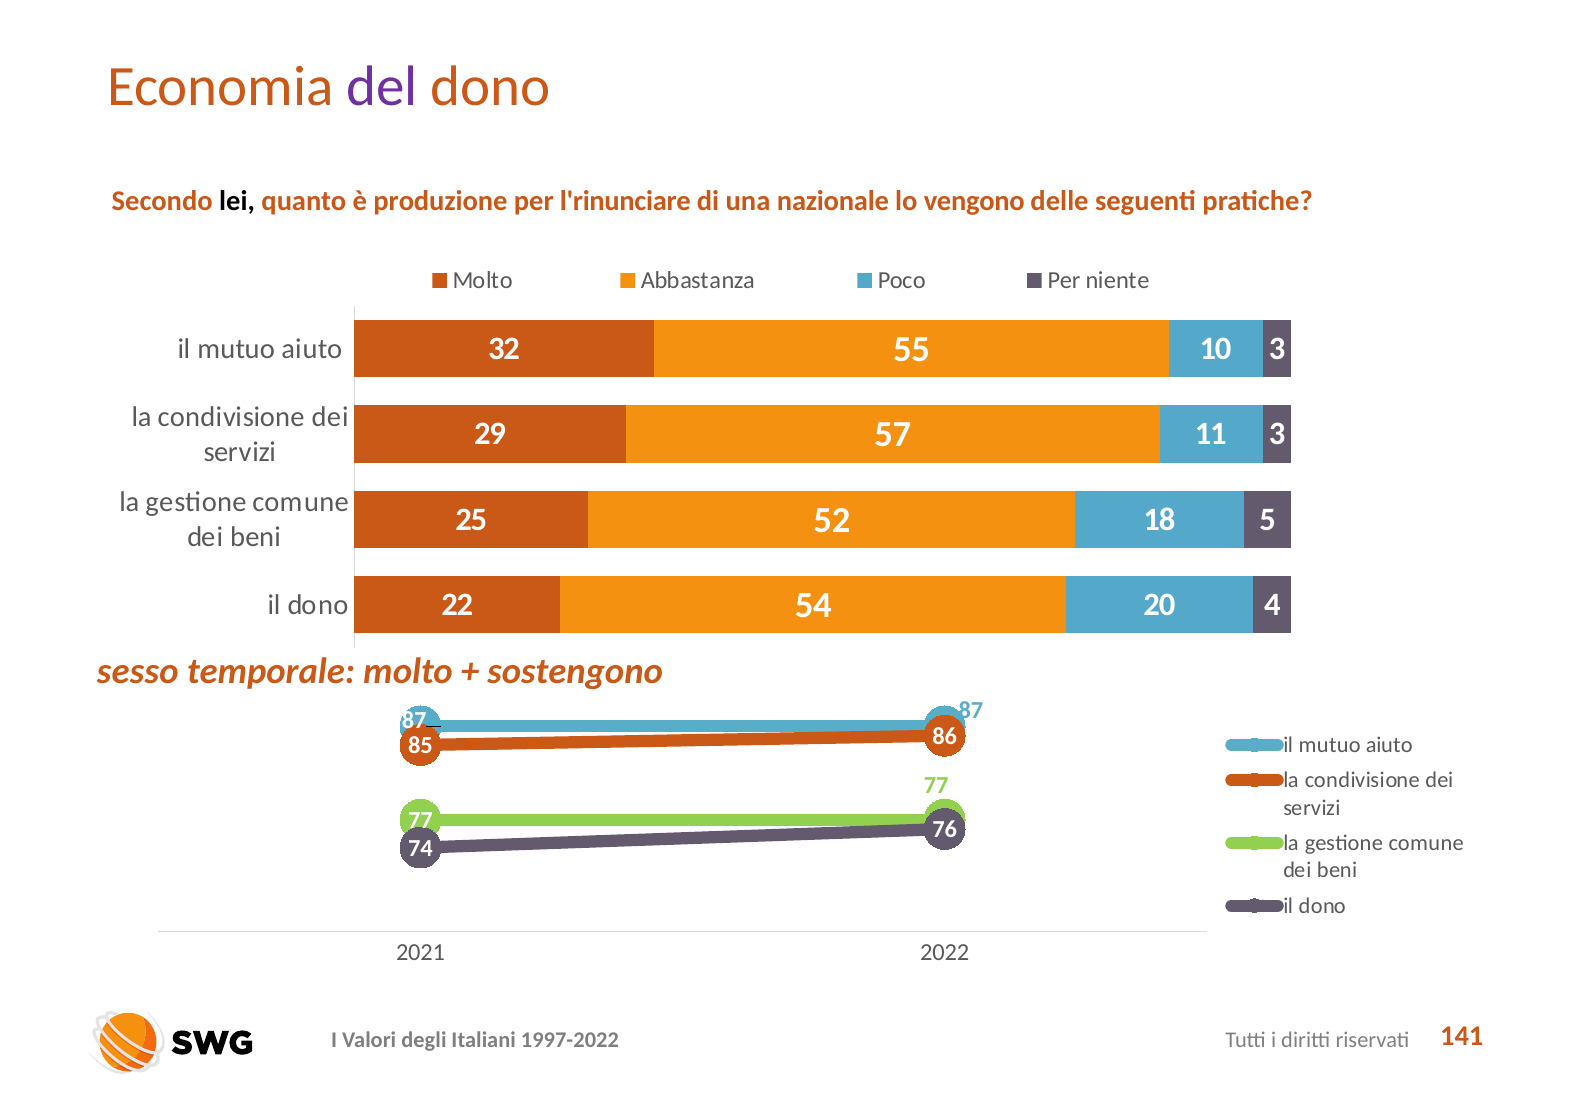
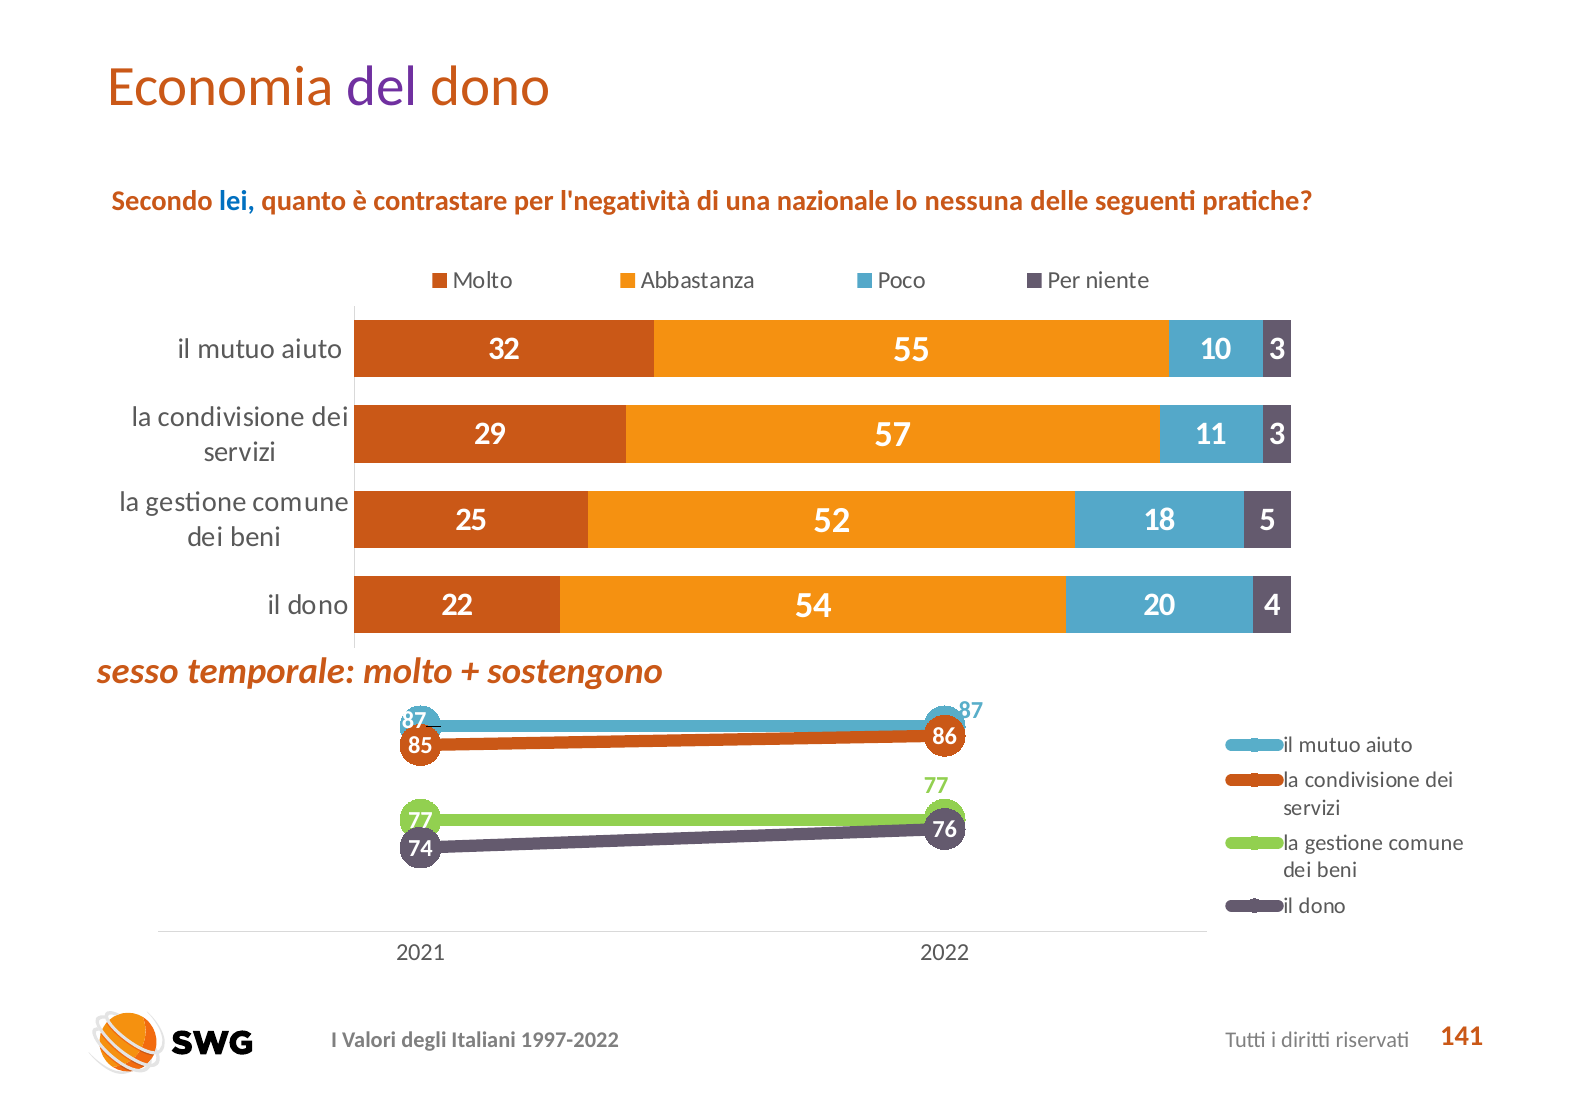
lei colour: black -> blue
produzione: produzione -> contrastare
l'rinunciare: l'rinunciare -> l'negatività
vengono: vengono -> nessuna
